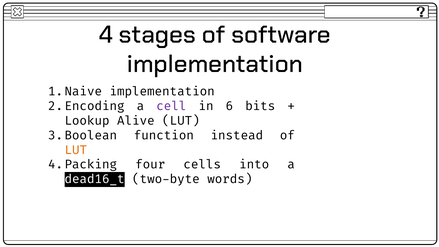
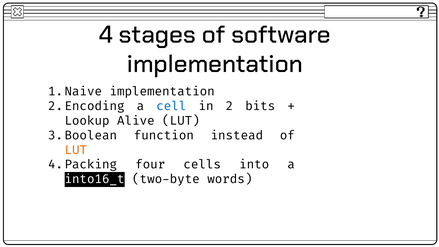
cell colour: purple -> blue
6: 6 -> 2
dead16_t: dead16_t -> into16_t
